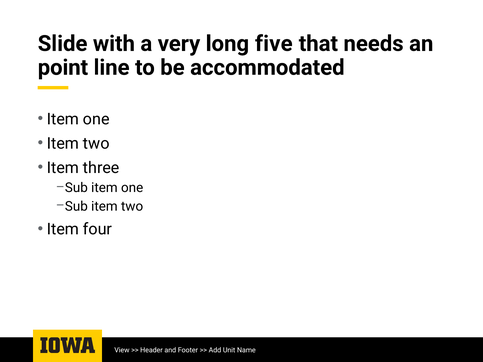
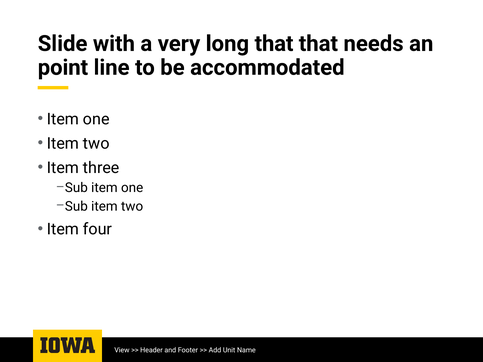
long five: five -> that
